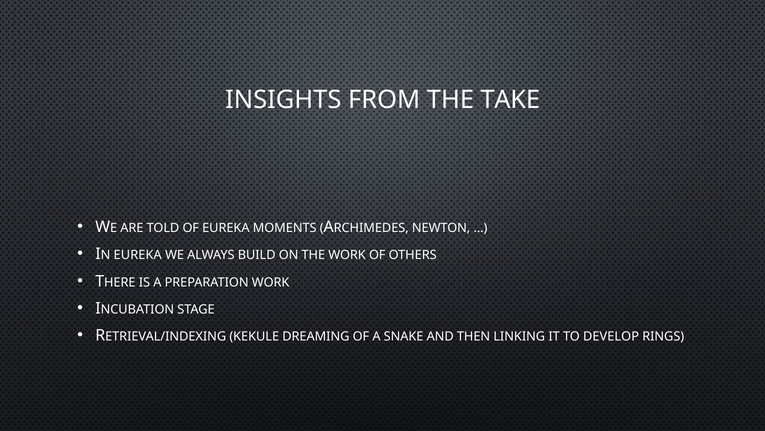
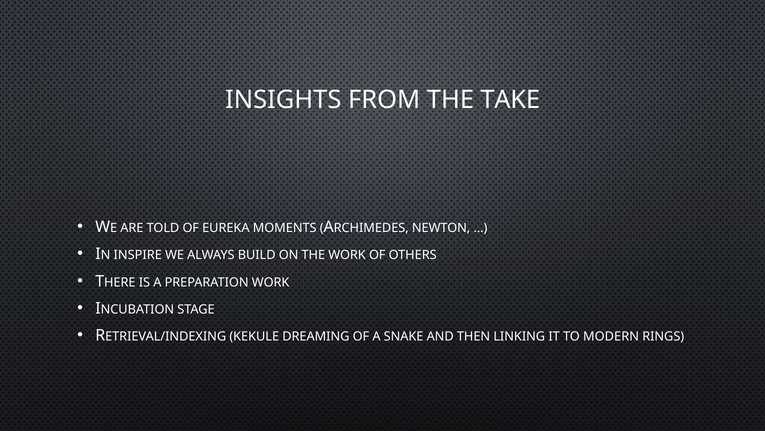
EUREKA at (138, 255): EUREKA -> INSPIRE
DEVELOP: DEVELOP -> MODERN
